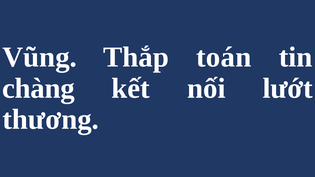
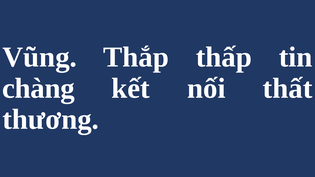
toán: toán -> thấp
lướt: lướt -> thất
